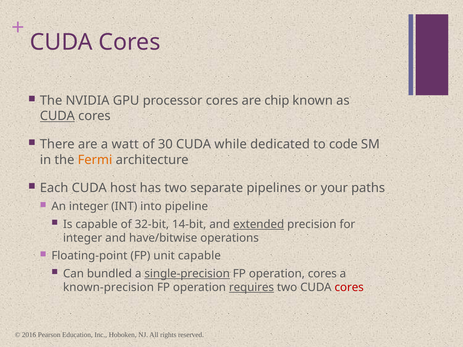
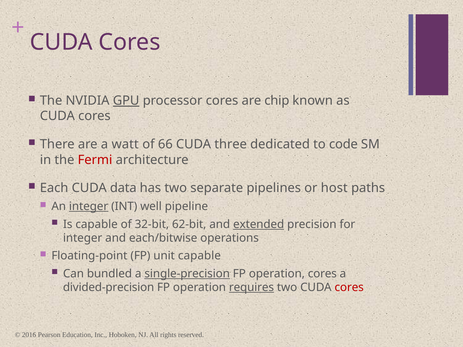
GPU underline: none -> present
CUDA at (57, 116) underline: present -> none
30: 30 -> 66
while: while -> three
Fermi colour: orange -> red
host: host -> data
your: your -> host
integer at (89, 207) underline: none -> present
into: into -> well
14-bit: 14-bit -> 62-bit
have/bitwise: have/bitwise -> each/bitwise
known-precision: known-precision -> divided-precision
